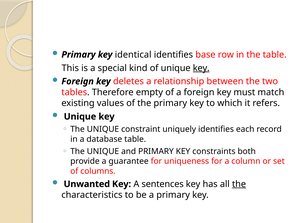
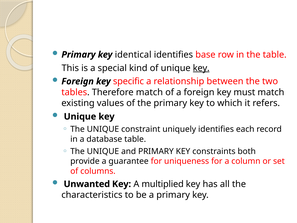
deletes: deletes -> specific
Therefore empty: empty -> match
sentences: sentences -> multiplied
the at (239, 184) underline: present -> none
